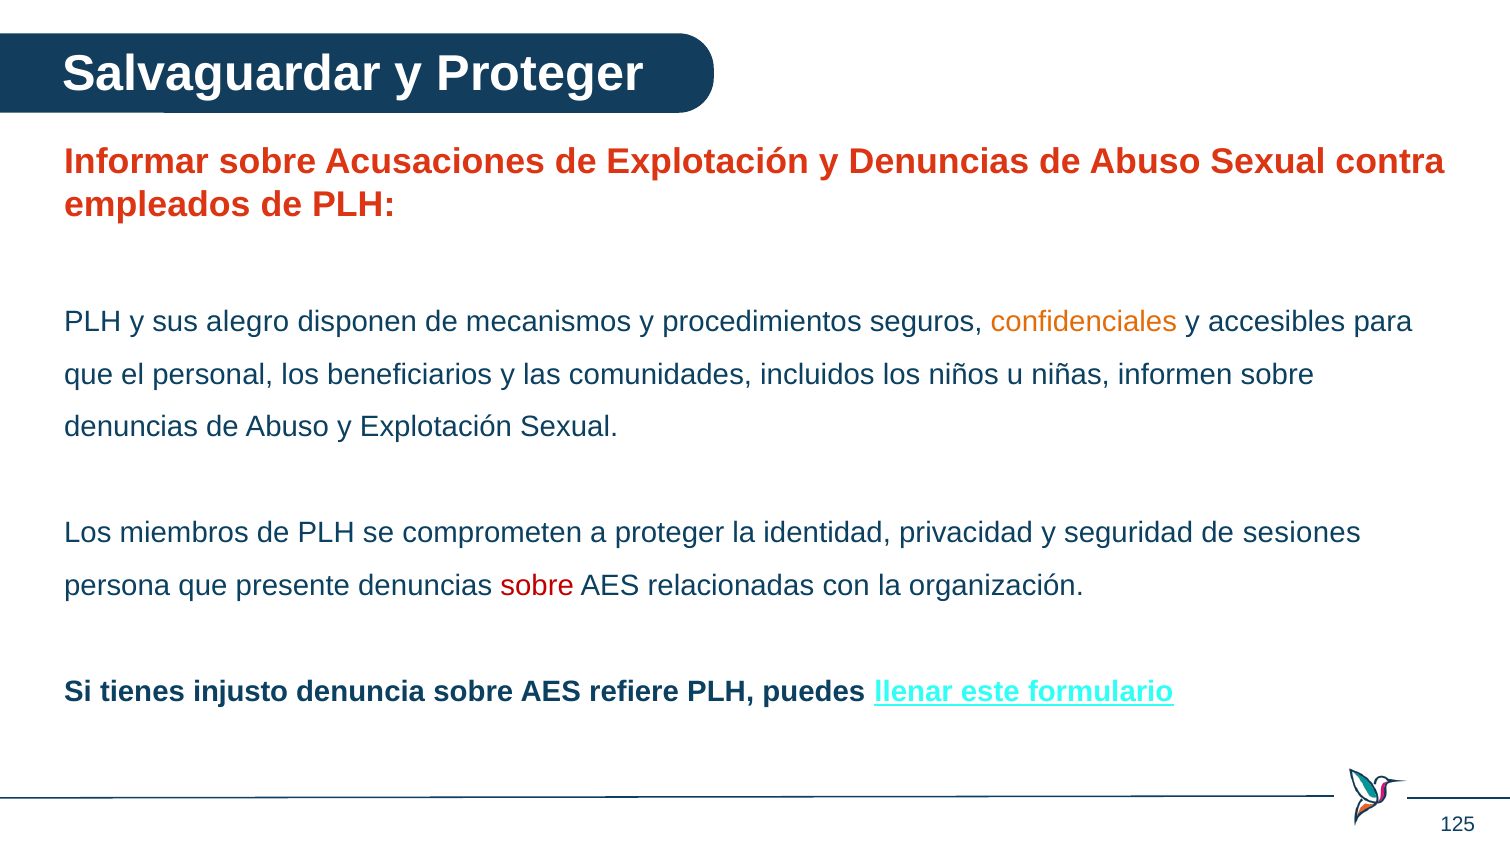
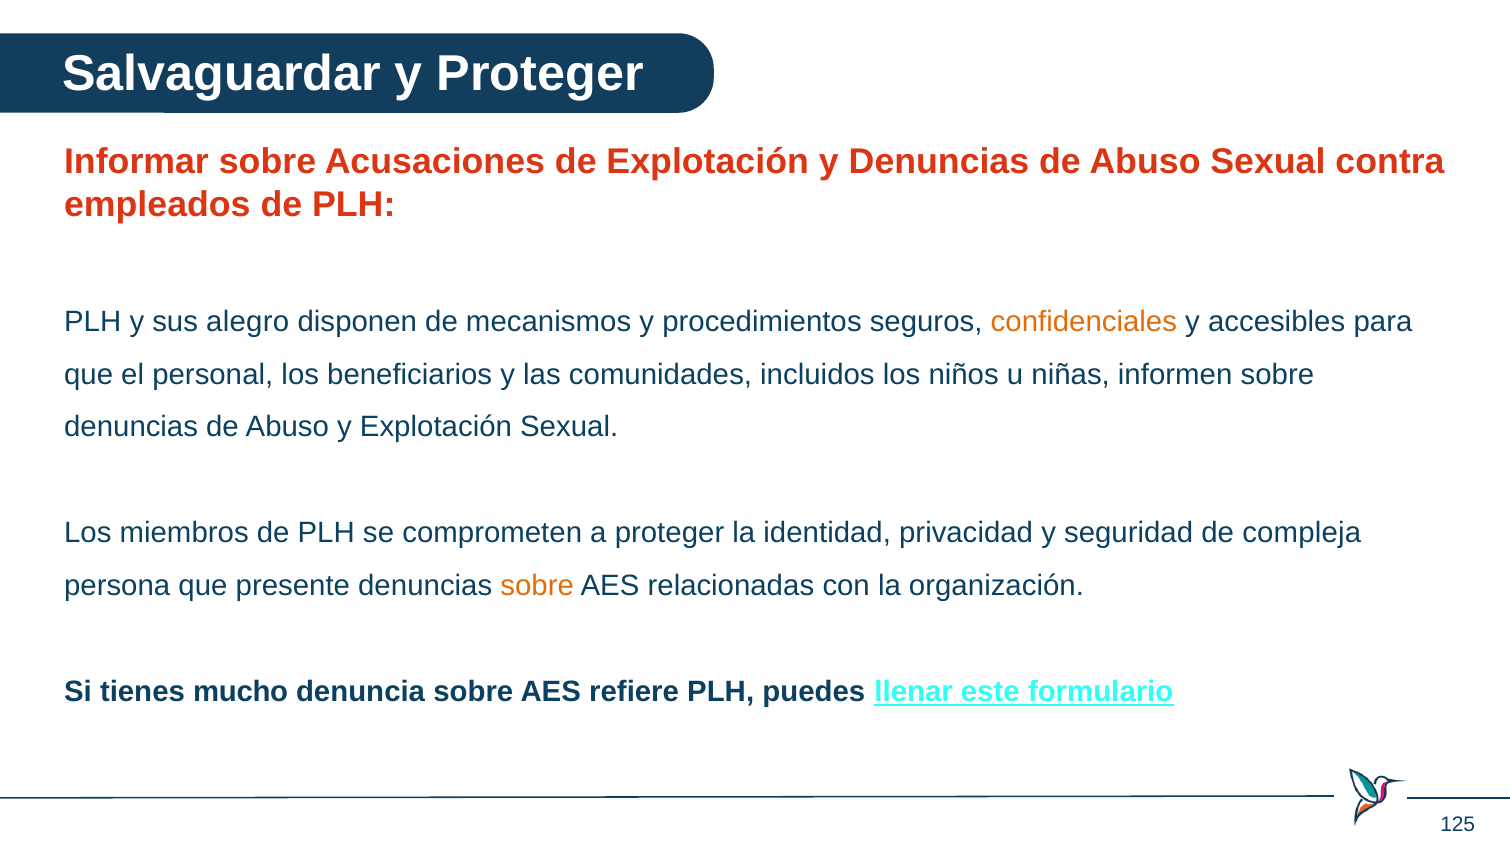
sesiones: sesiones -> compleja
sobre at (537, 586) colour: red -> orange
injusto: injusto -> mucho
